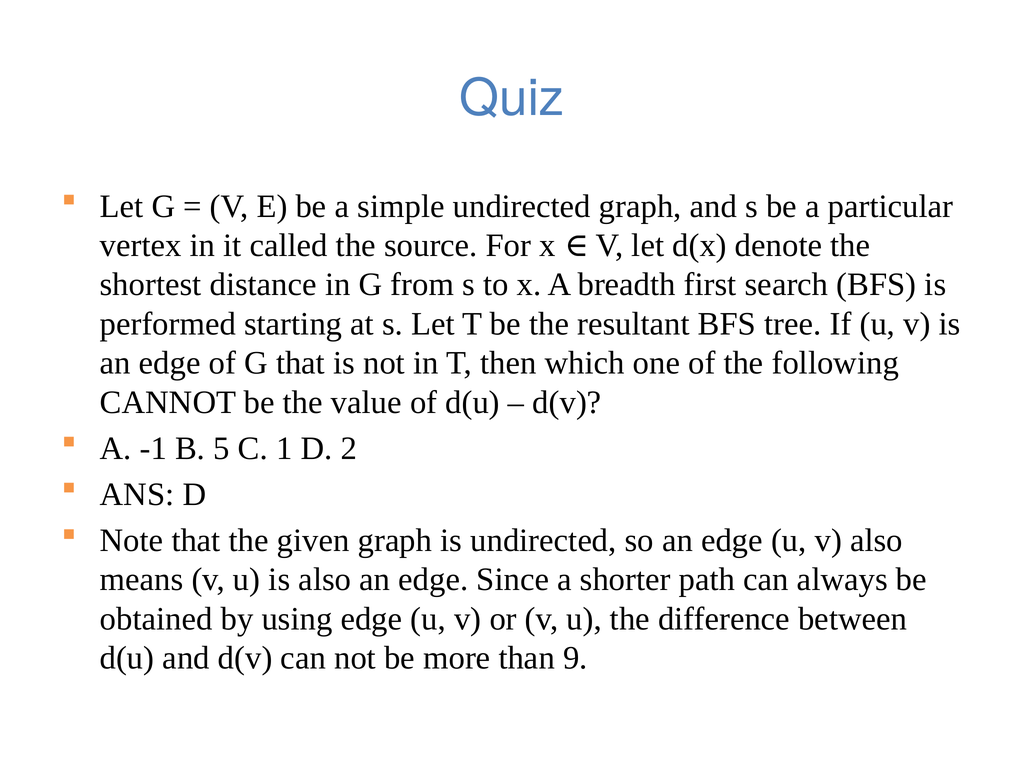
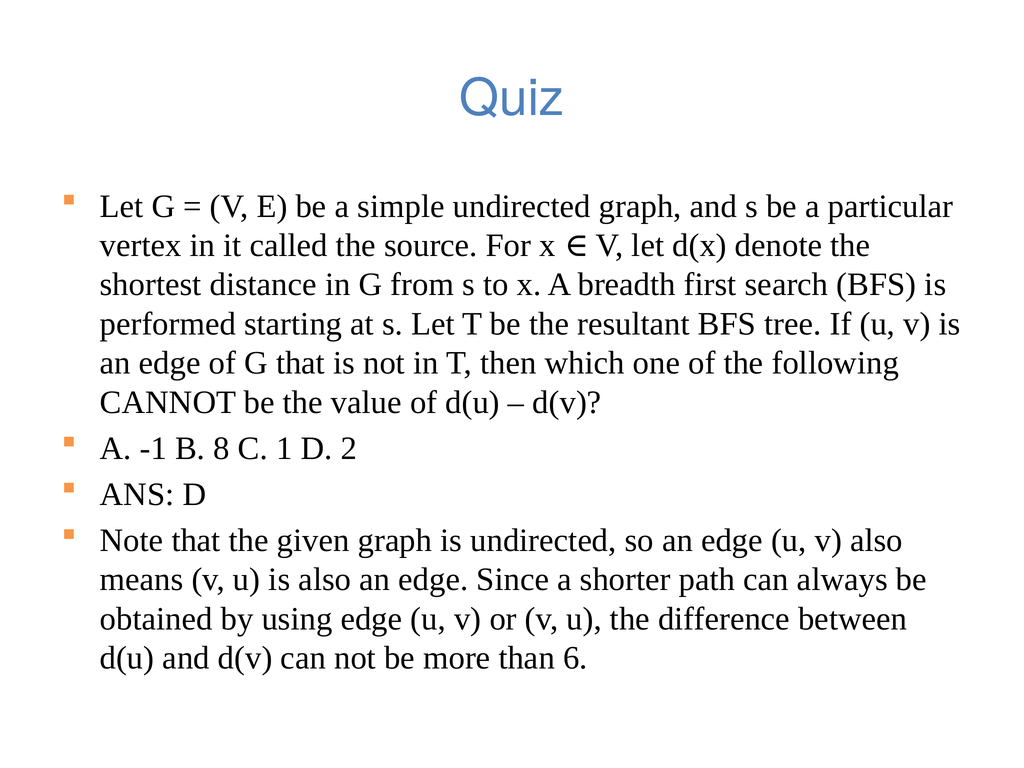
5: 5 -> 8
9: 9 -> 6
